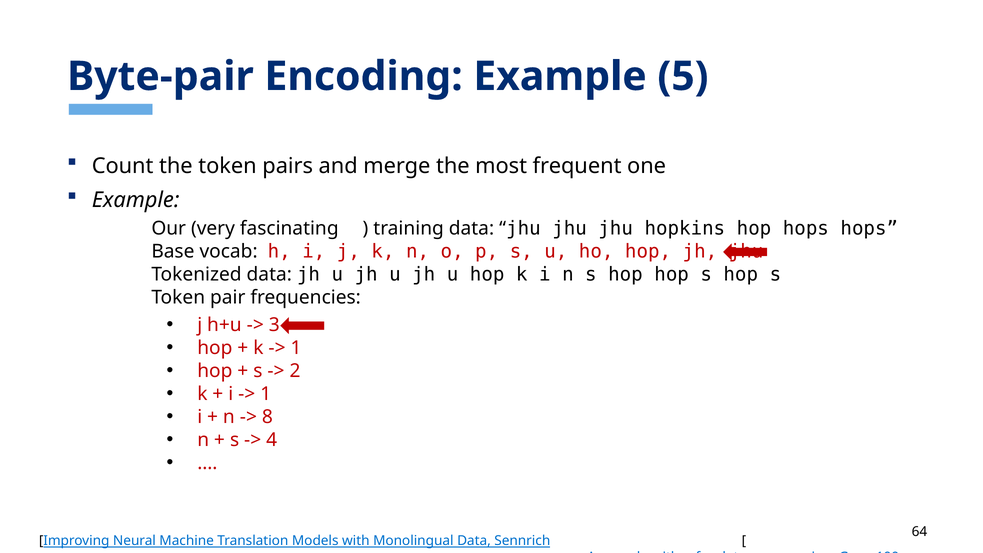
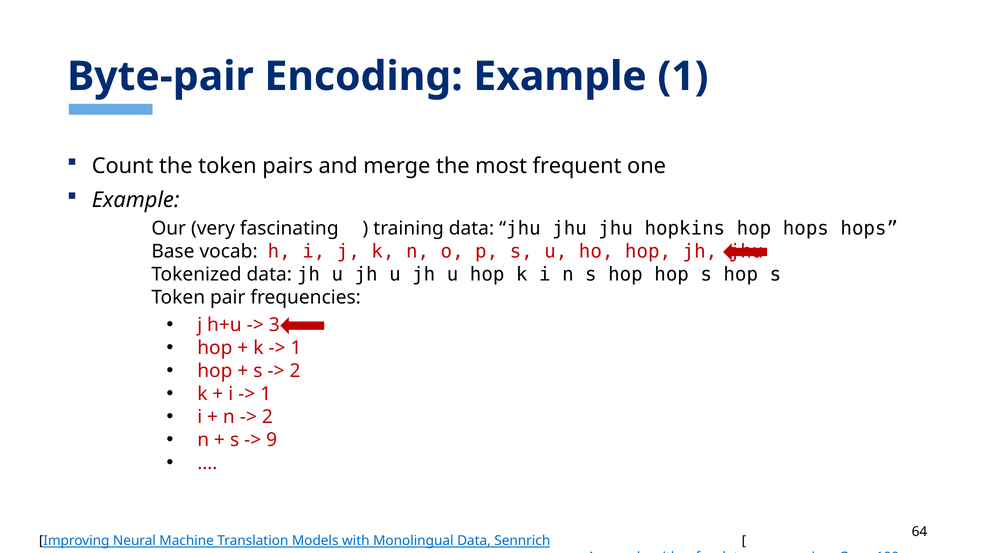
Example 5: 5 -> 1
8 at (267, 417): 8 -> 2
4 at (272, 440): 4 -> 9
